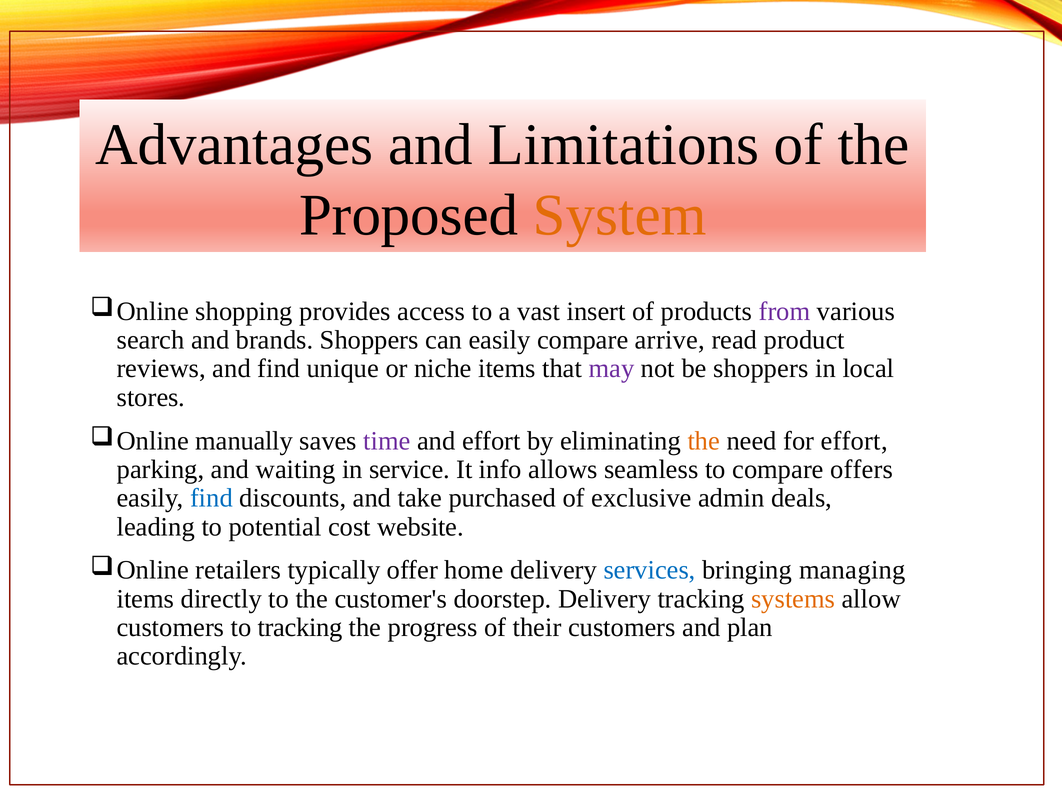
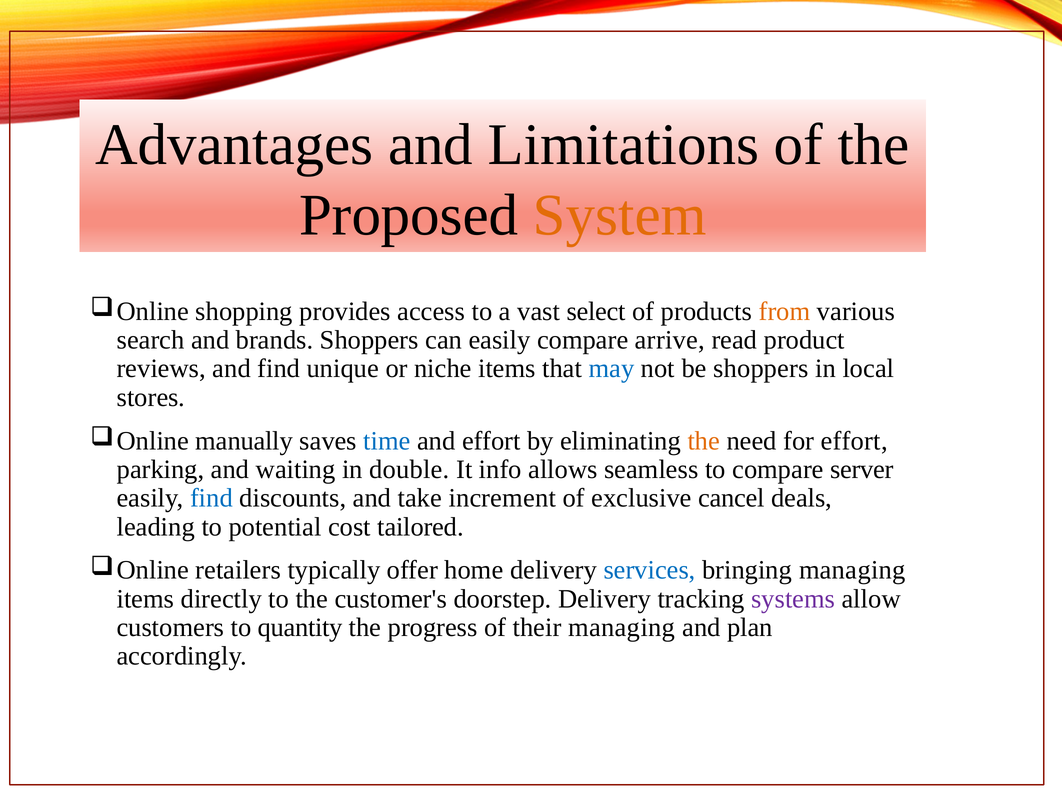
insert: insert -> select
from colour: purple -> orange
may colour: purple -> blue
time colour: purple -> blue
service: service -> double
offers: offers -> server
purchased: purchased -> increment
admin: admin -> cancel
website: website -> tailored
systems colour: orange -> purple
to tracking: tracking -> quantity
their customers: customers -> managing
